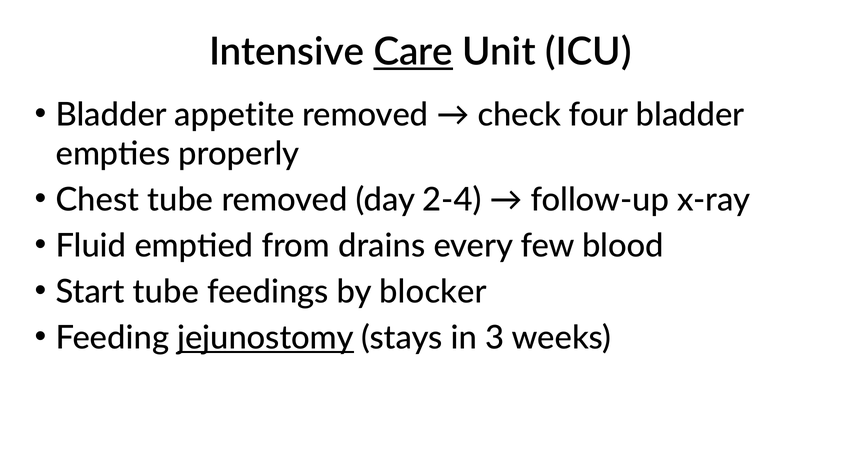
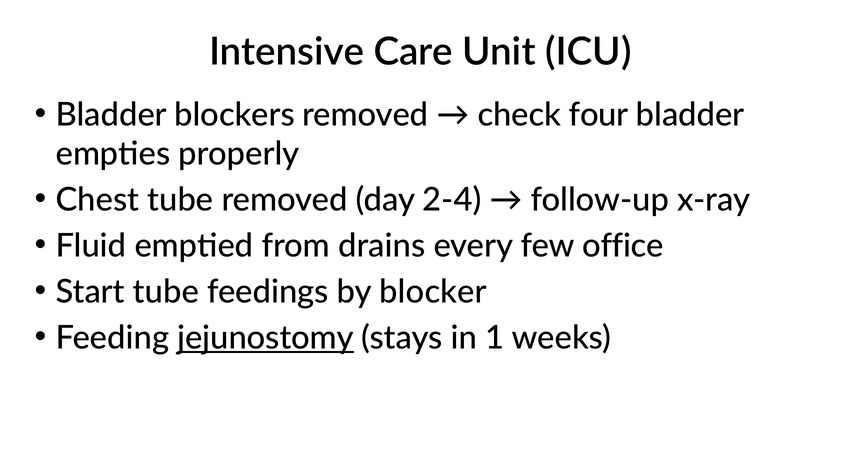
Care underline: present -> none
appetite: appetite -> blockers
blood: blood -> office
3: 3 -> 1
